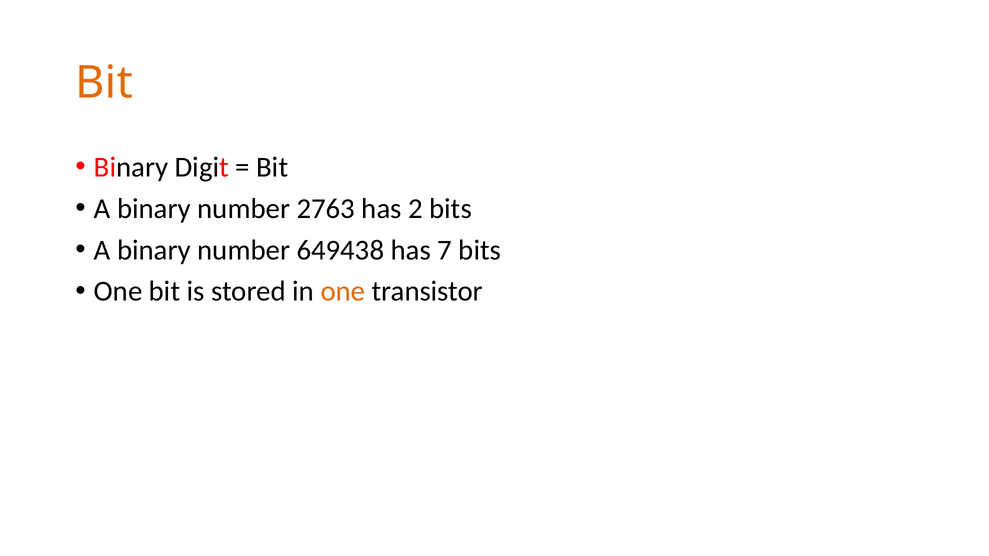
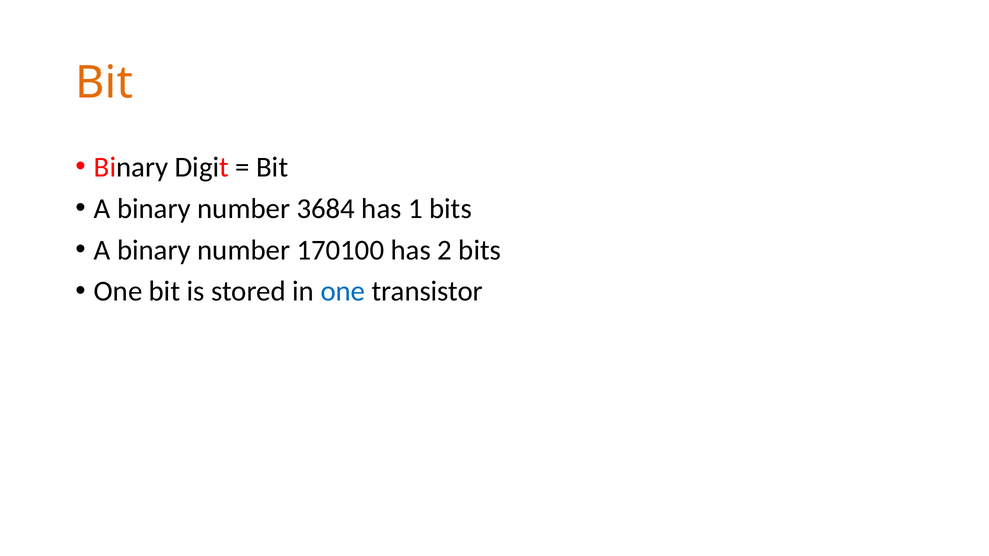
2763: 2763 -> 3684
2: 2 -> 1
649438: 649438 -> 170100
7: 7 -> 2
one at (343, 292) colour: orange -> blue
